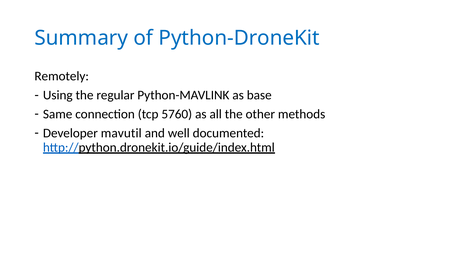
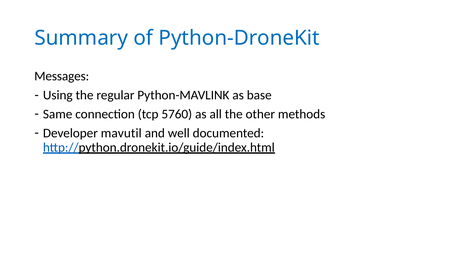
Remotely: Remotely -> Messages
